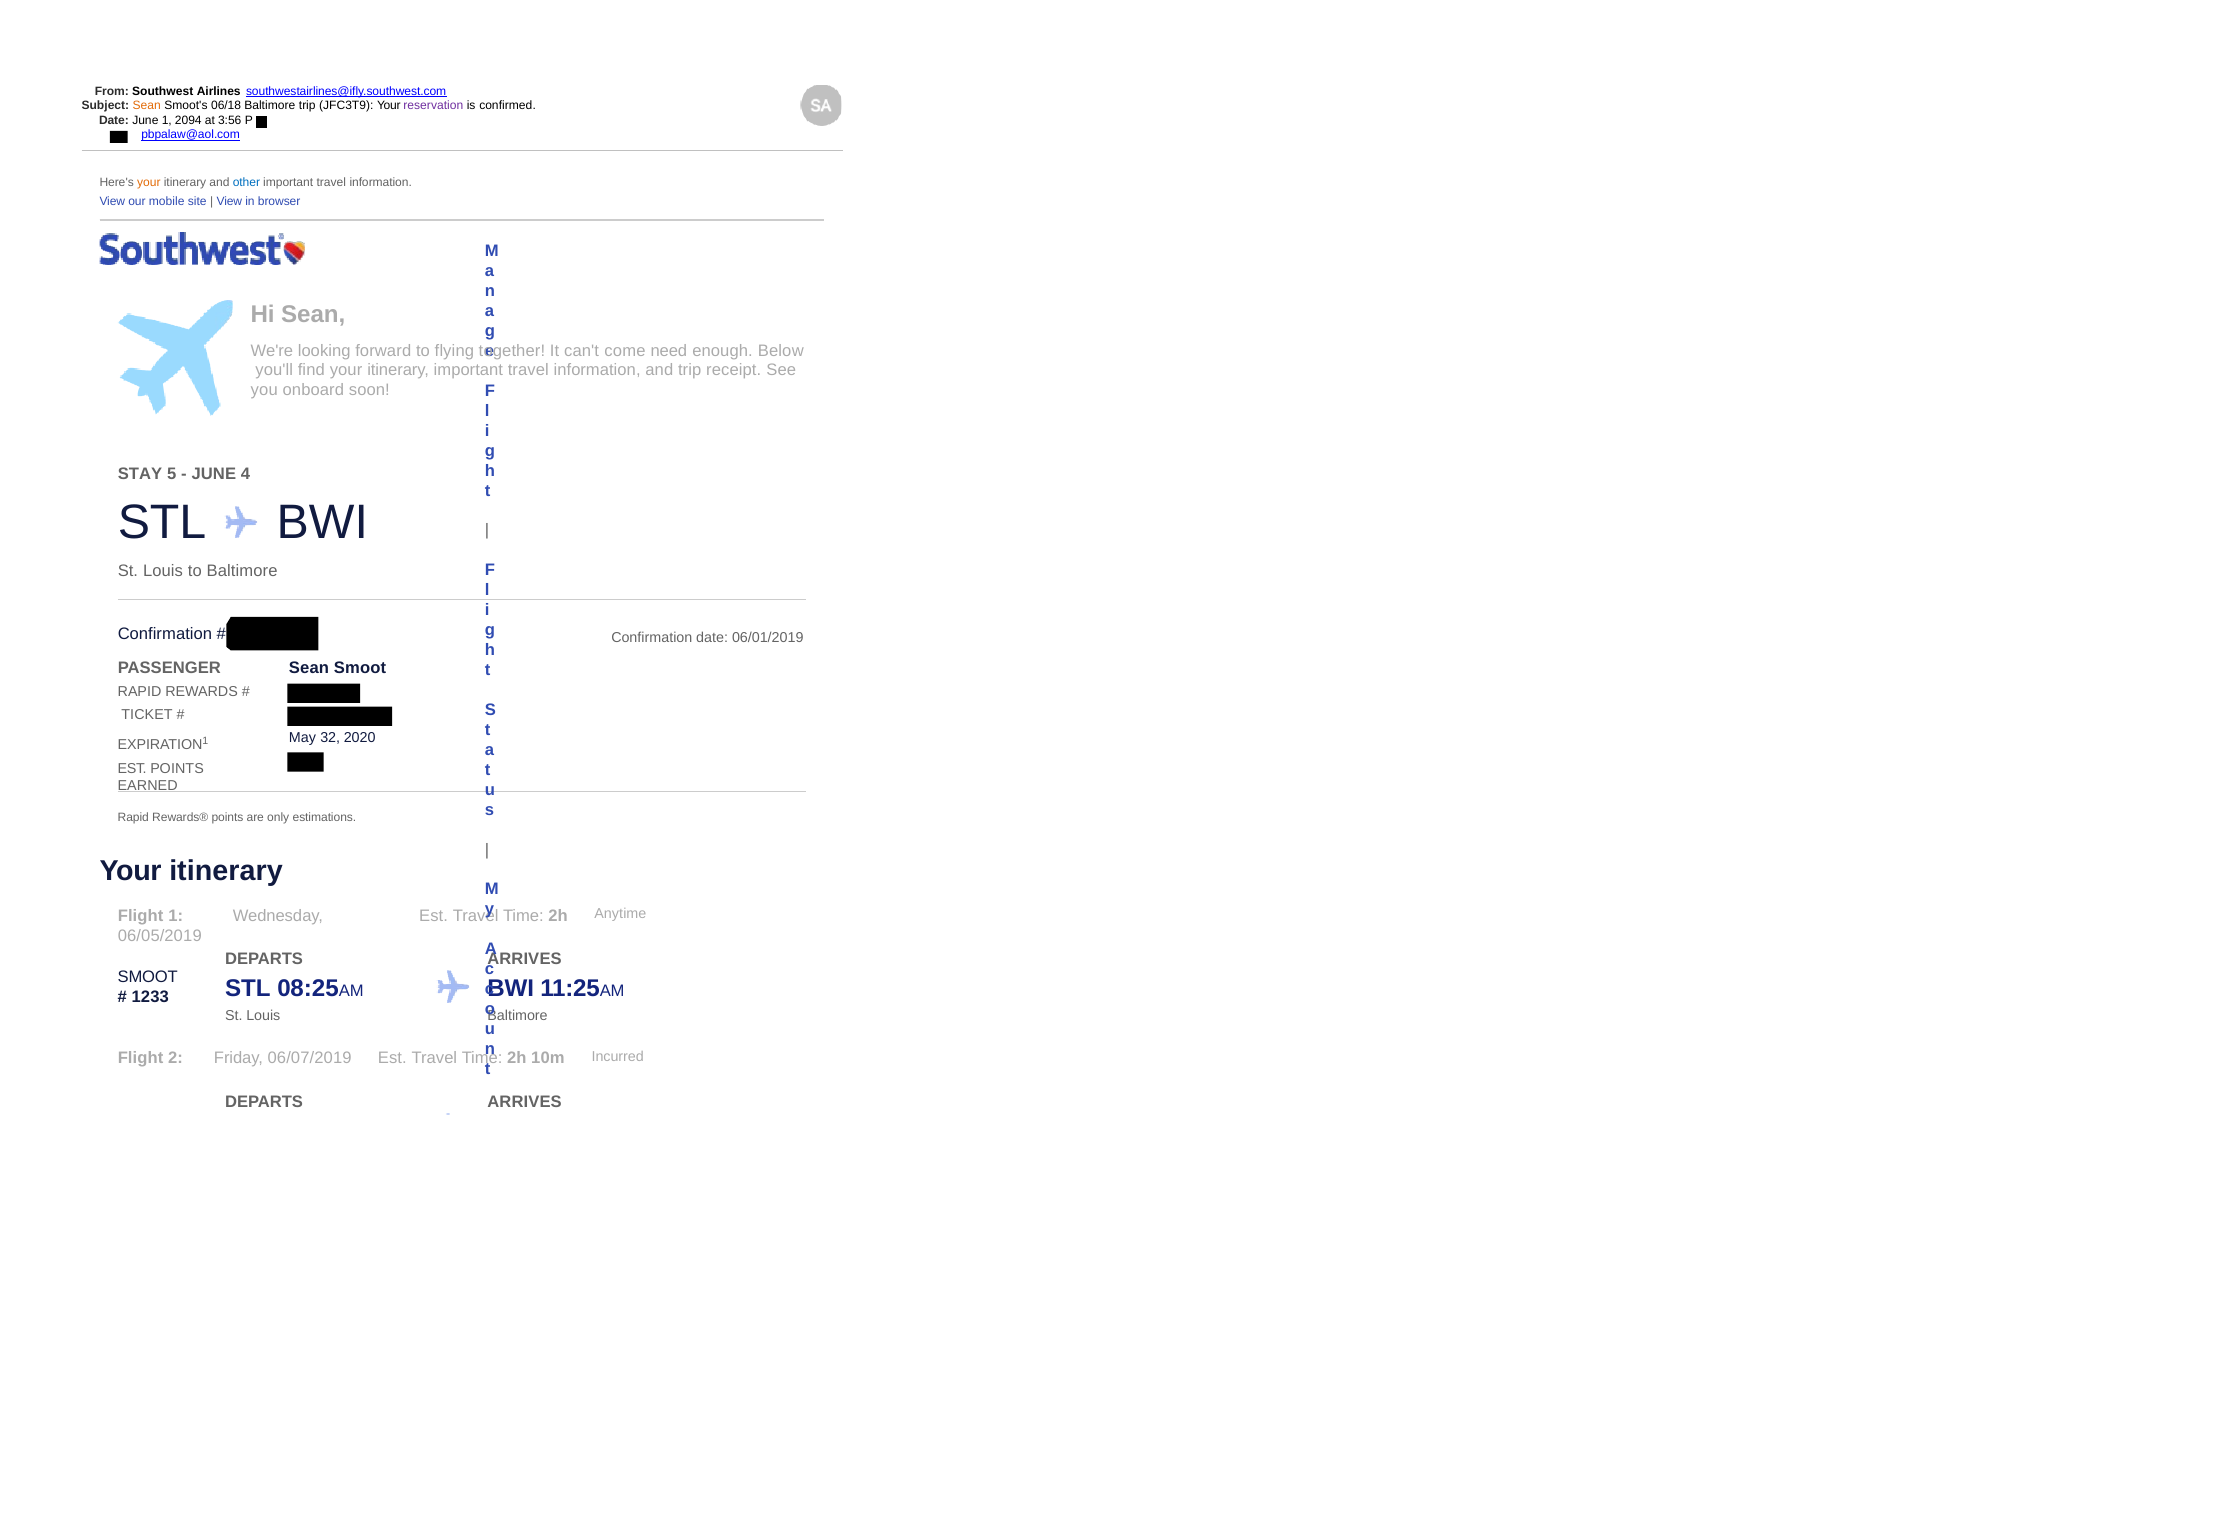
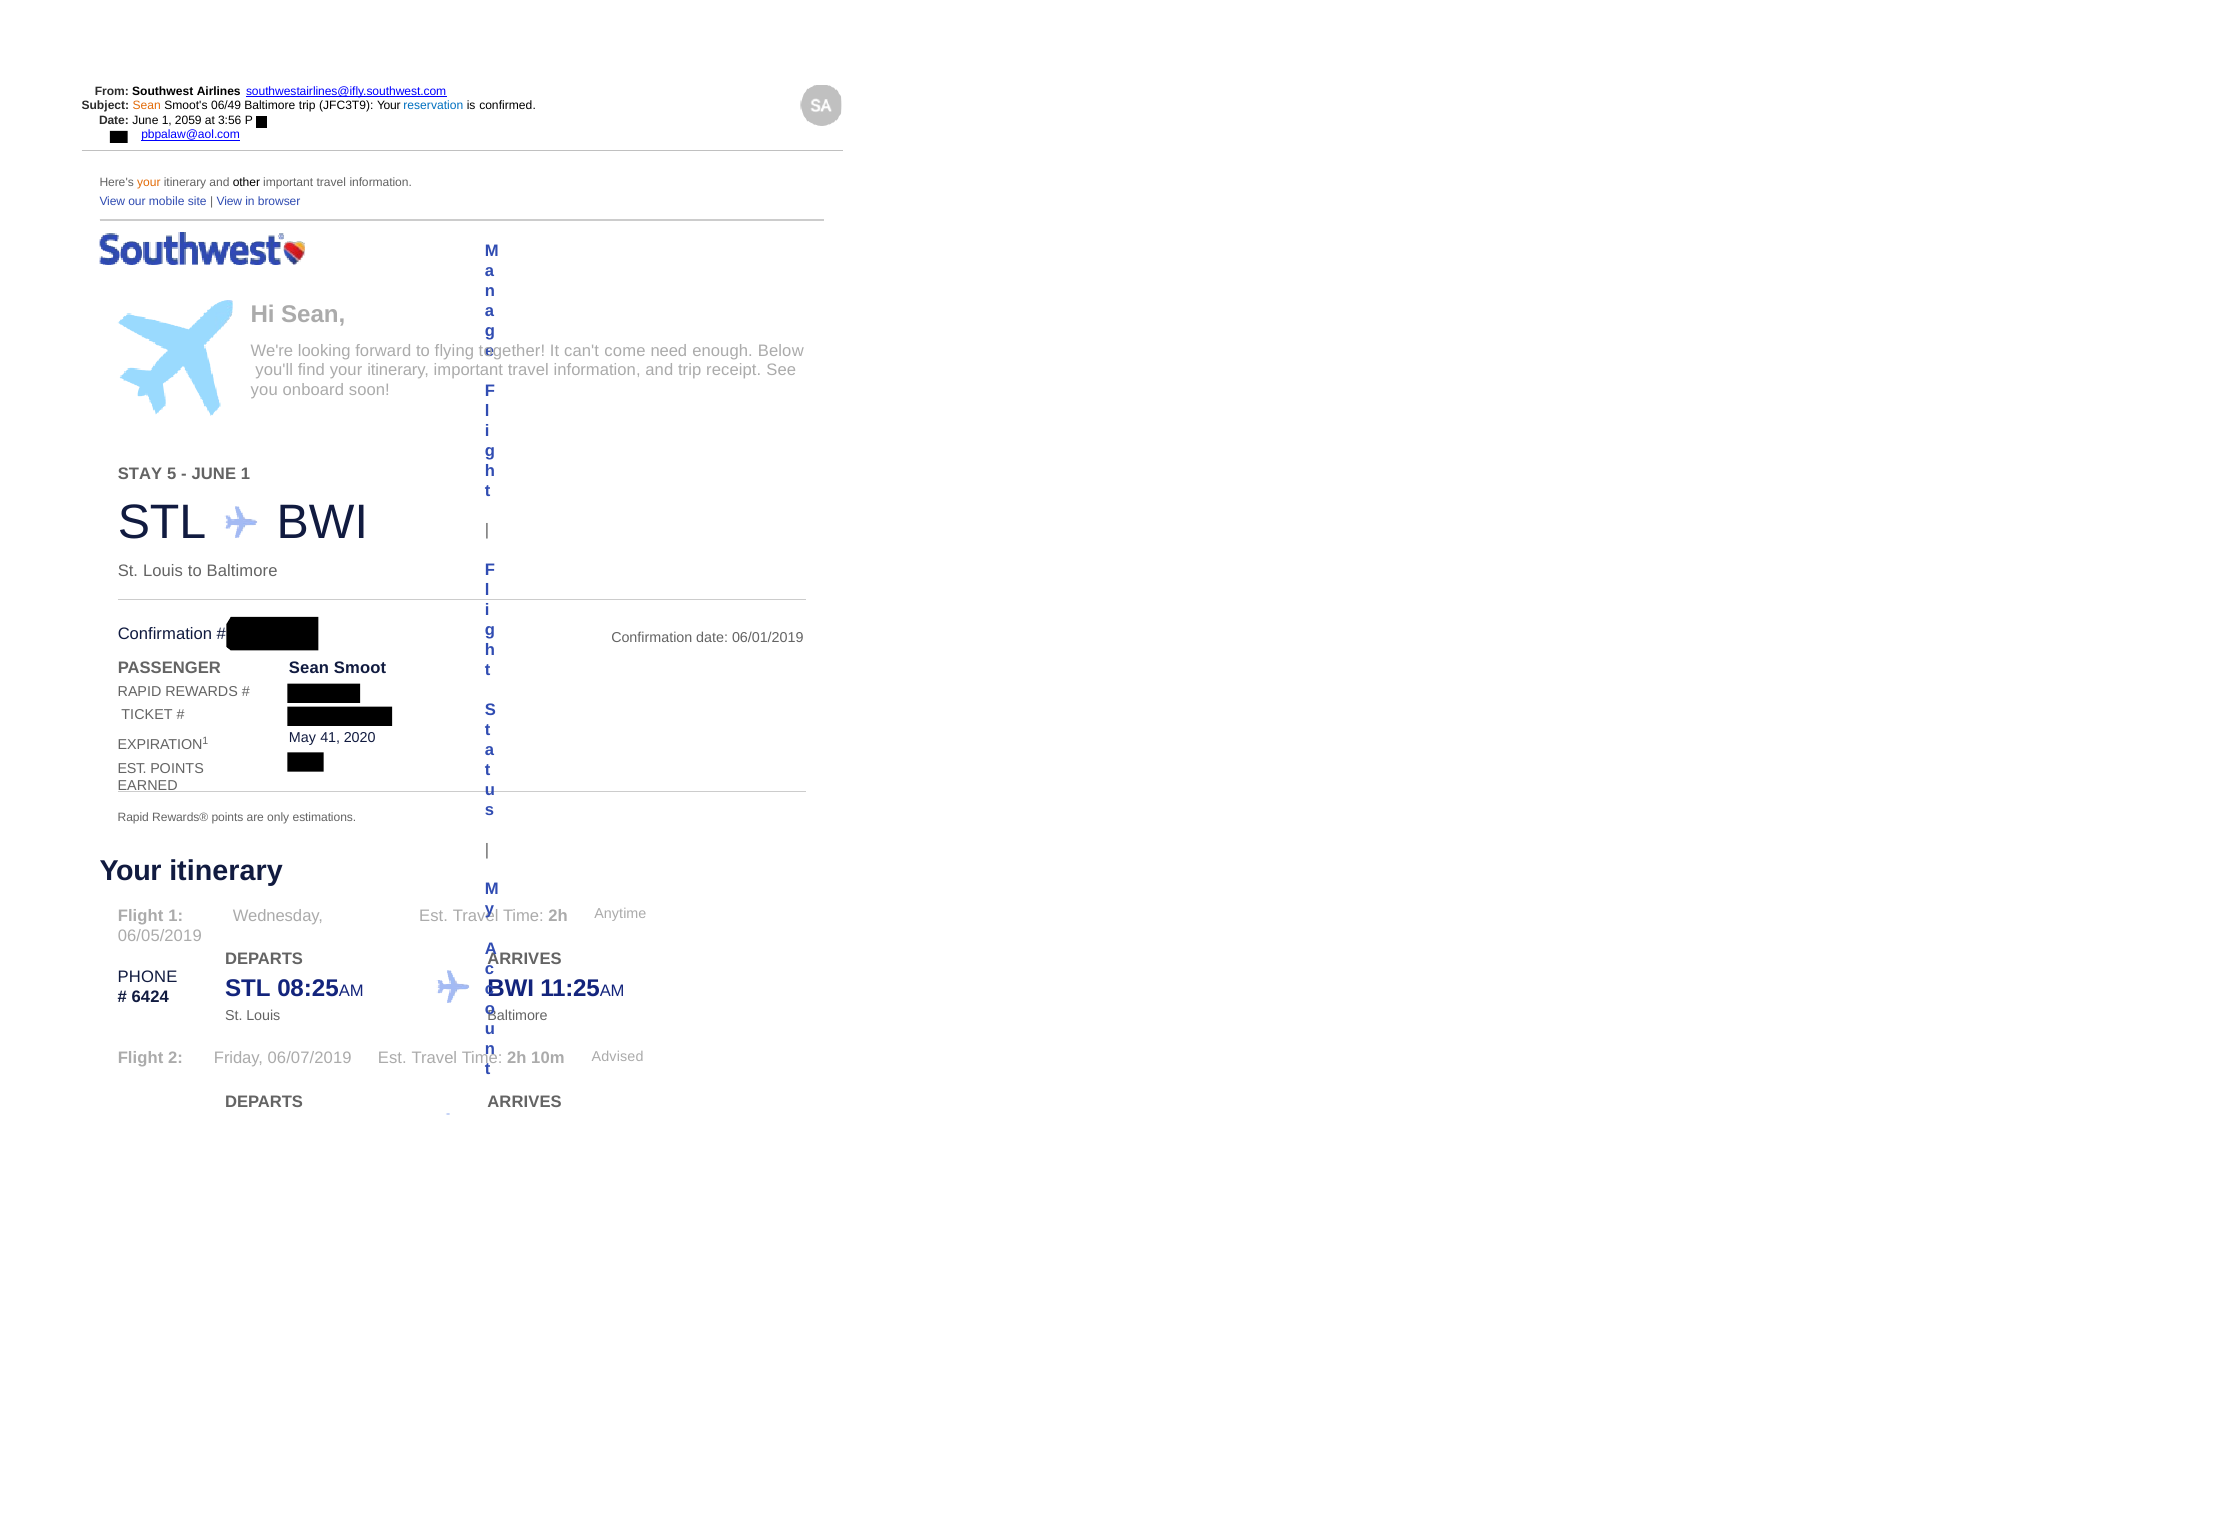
06/18: 06/18 -> 06/49
reservation colour: purple -> blue
2094: 2094 -> 2059
other colour: blue -> black
4 at (245, 474): 4 -> 1
32: 32 -> 41
SMOOT at (148, 977): SMOOT -> PHONE
1233: 1233 -> 6424
Incurred: Incurred -> Advised
